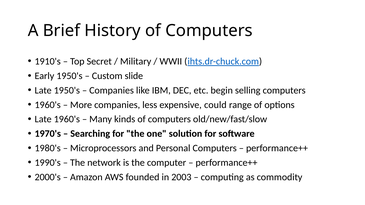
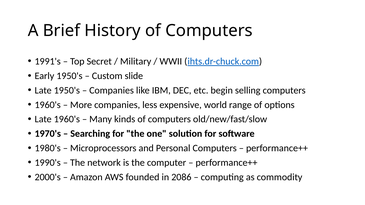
1910's: 1910's -> 1991's
could: could -> world
2003: 2003 -> 2086
